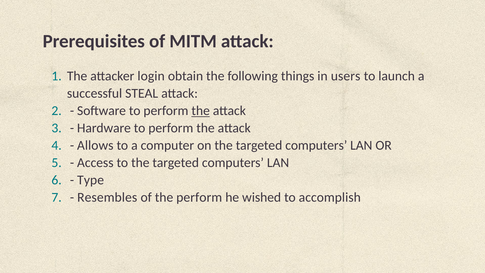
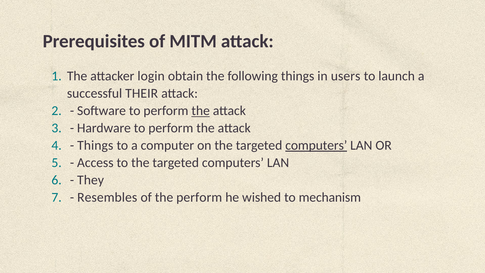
STEAL: STEAL -> THEIR
Allows at (95, 145): Allows -> Things
computers at (316, 145) underline: none -> present
Type: Type -> They
accomplish: accomplish -> mechanism
